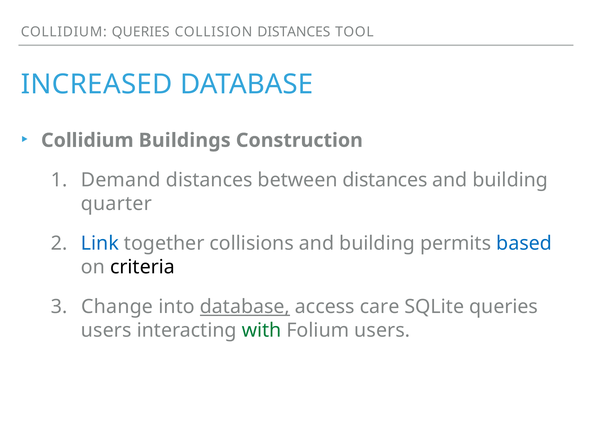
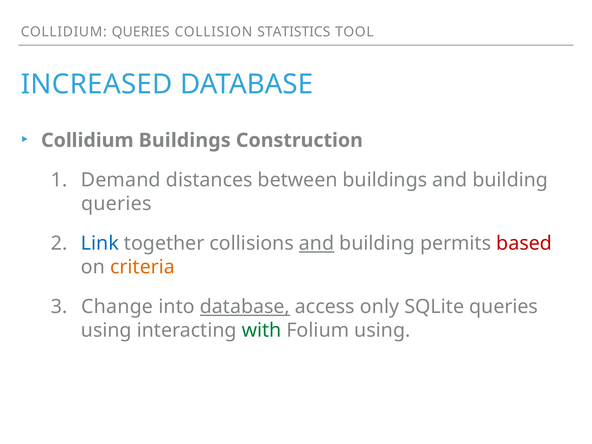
COLLISION DISTANCES: DISTANCES -> STATISTICS
between distances: distances -> buildings
quarter at (116, 204): quarter -> queries
and at (317, 243) underline: none -> present
based colour: blue -> red
criteria colour: black -> orange
care: care -> only
users at (106, 330): users -> using
Folium users: users -> using
